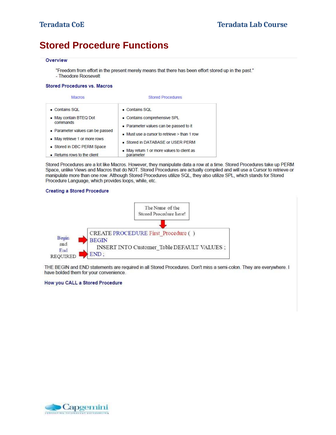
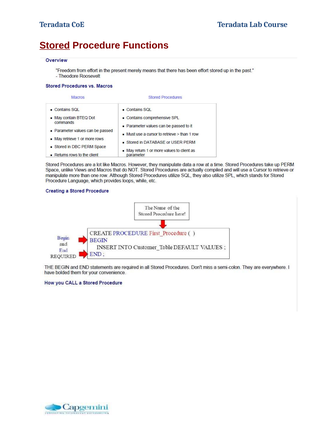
Stored underline: none -> present
